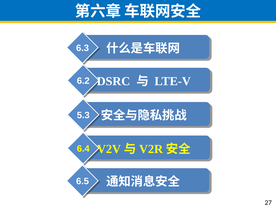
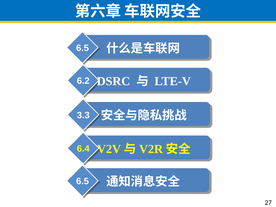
6.3 at (83, 48): 6.3 -> 6.5
5.3: 5.3 -> 3.3
